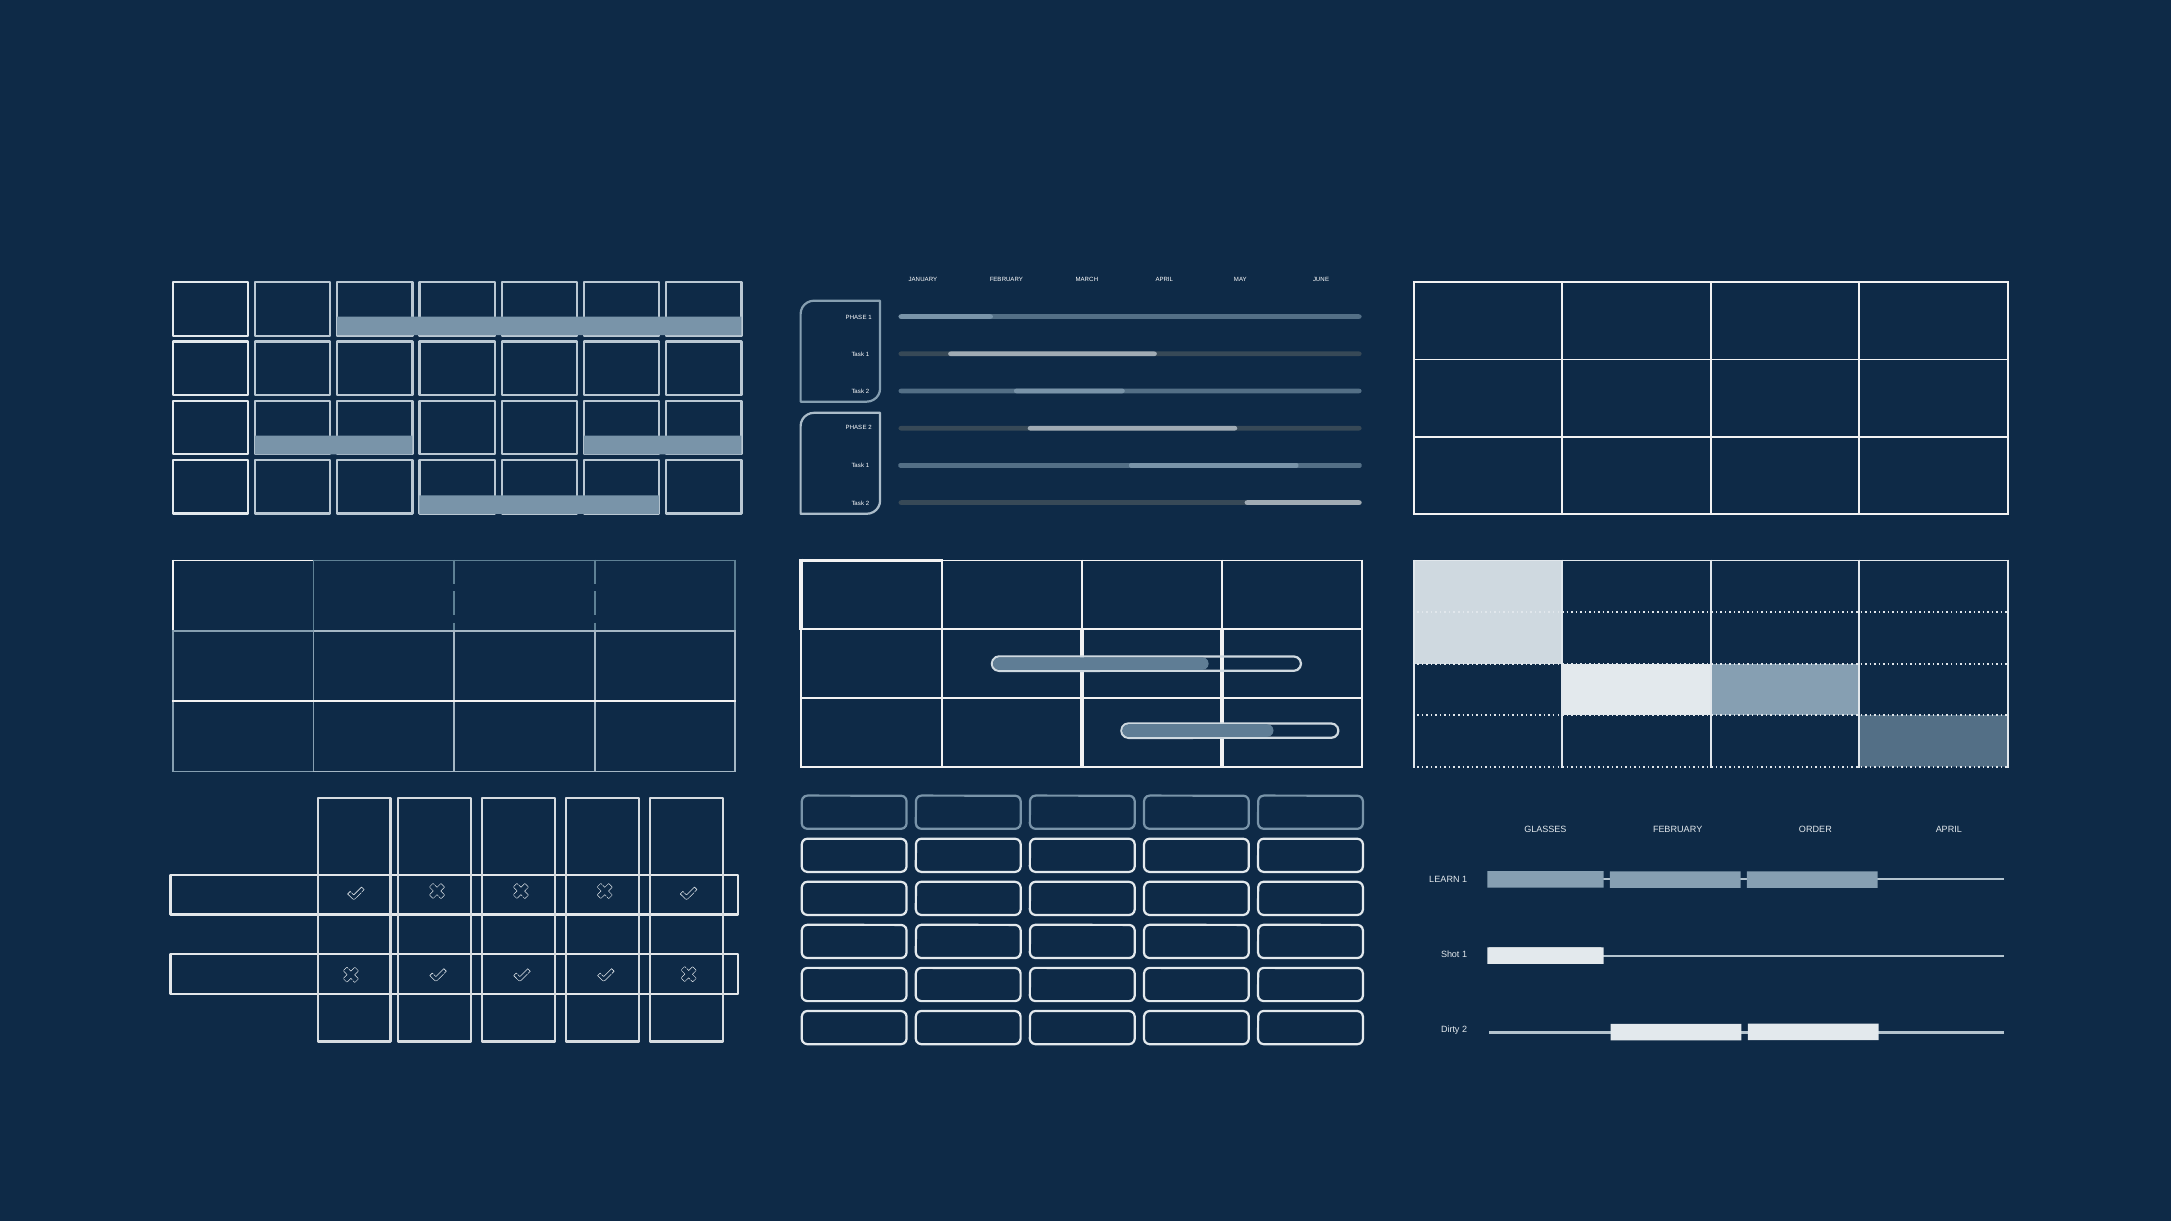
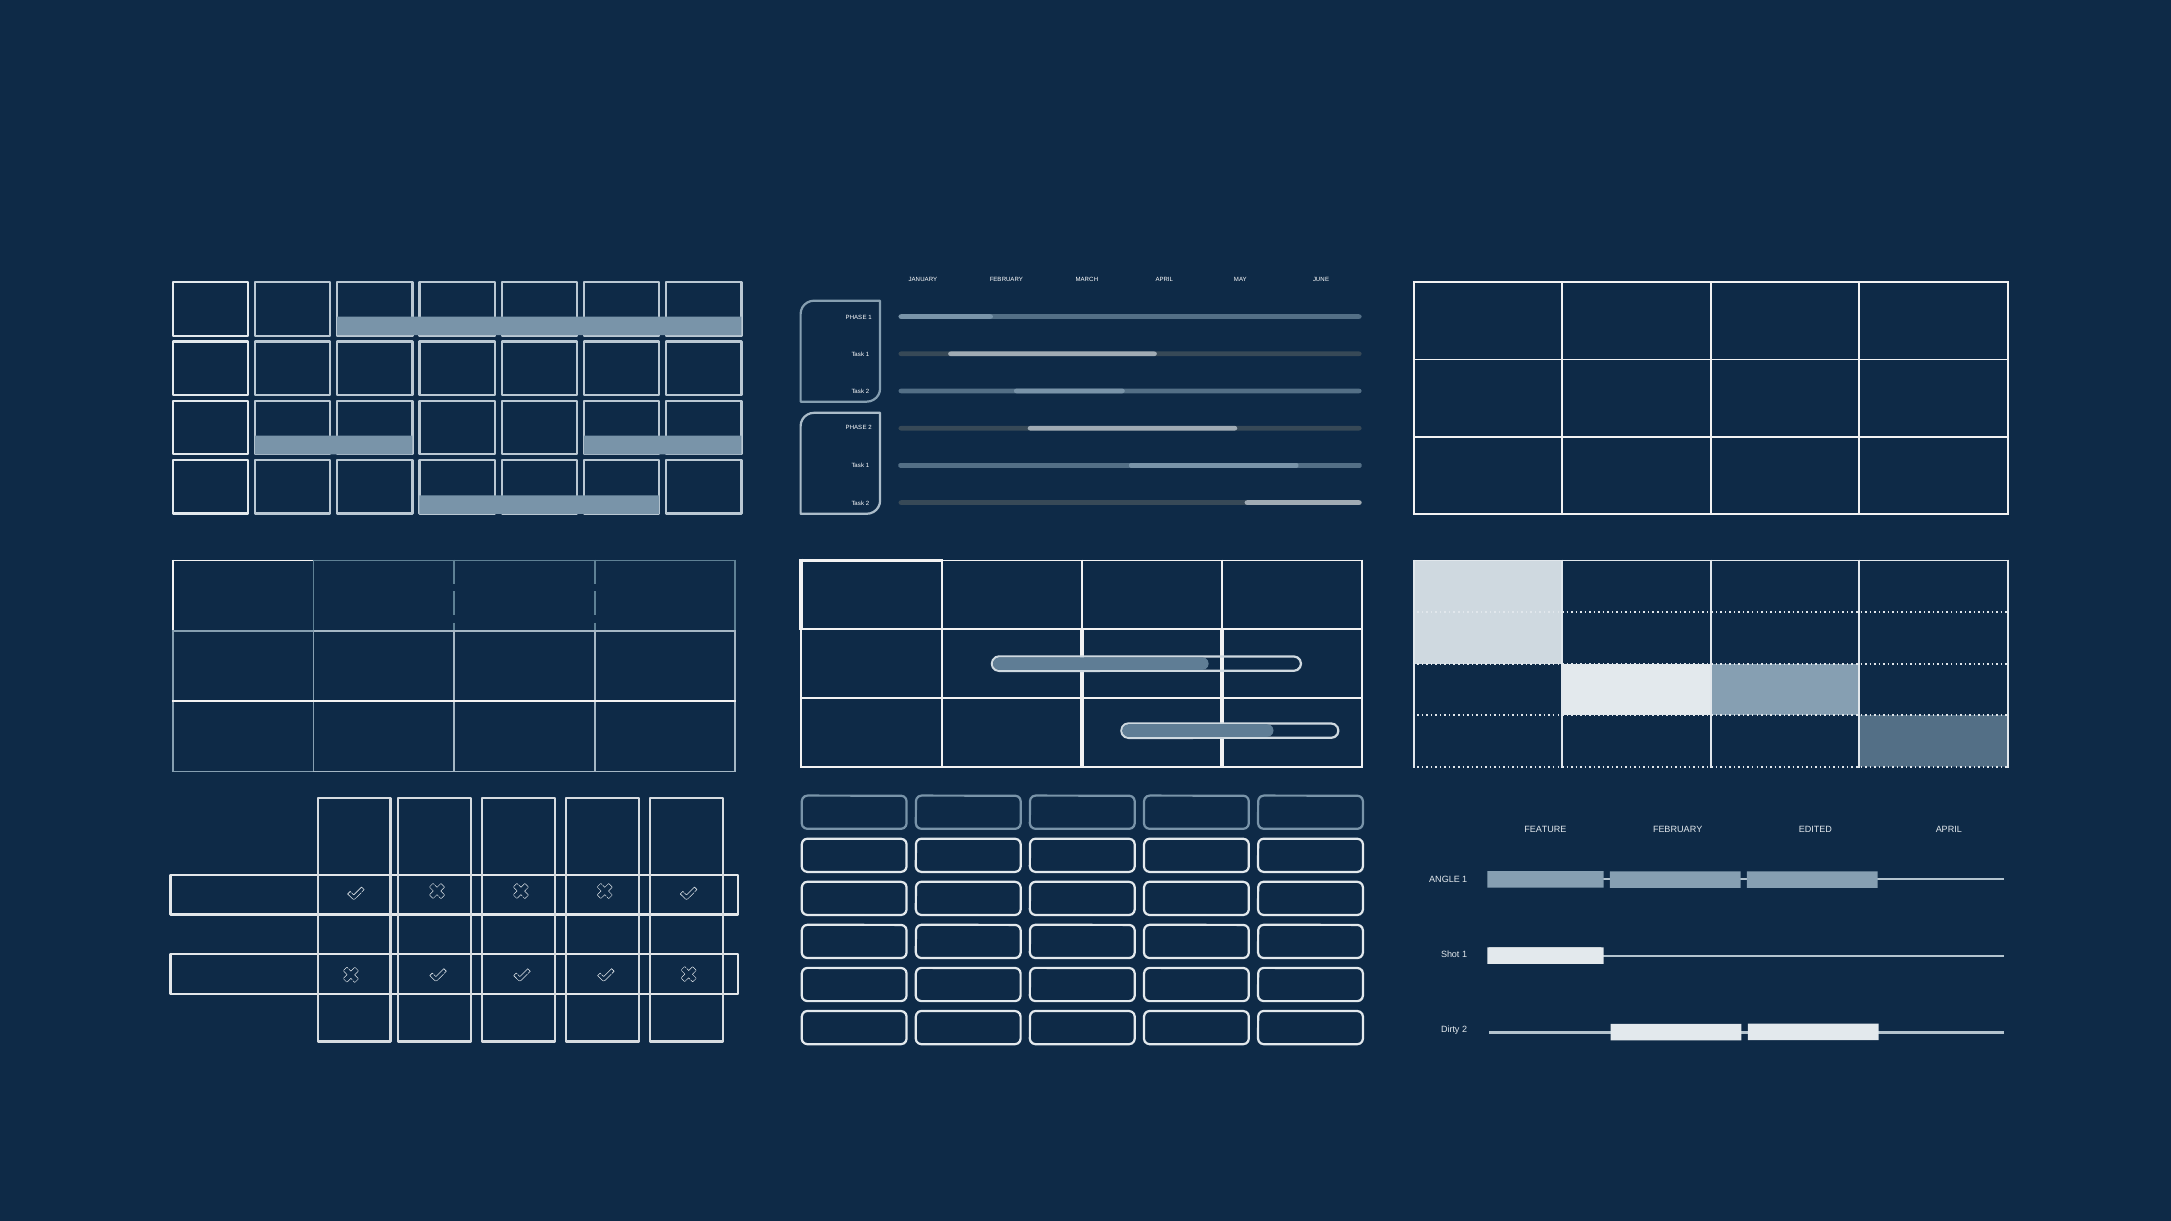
GLASSES: GLASSES -> FEATURE
ORDER: ORDER -> EDITED
LEARN: LEARN -> ANGLE
